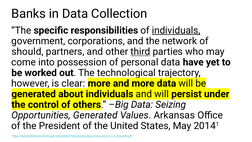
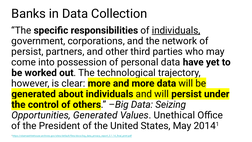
should at (27, 51): should -> persist
third underline: present -> none
Arkansas: Arkansas -> Unethical
